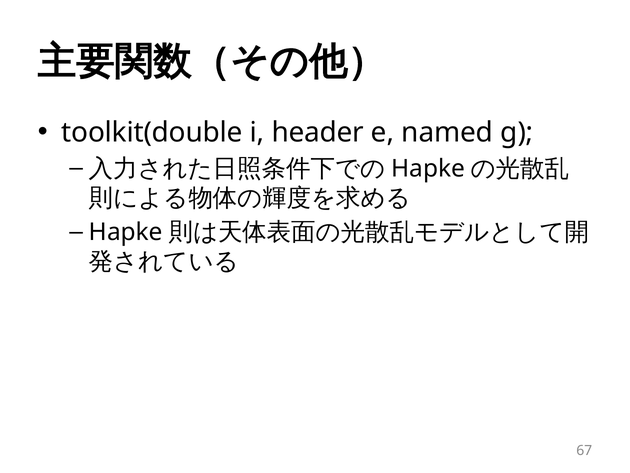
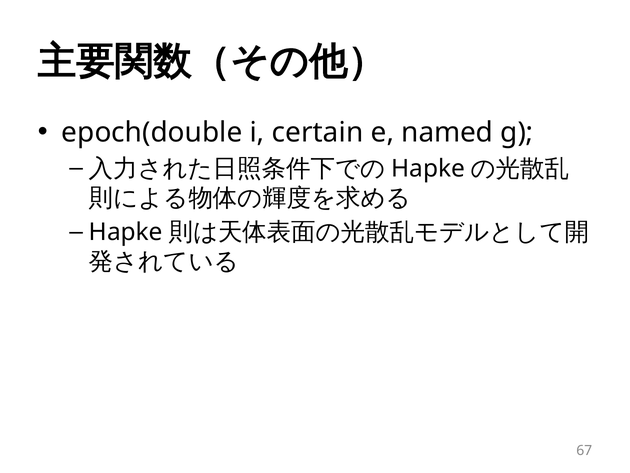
toolkit(double: toolkit(double -> epoch(double
header: header -> certain
